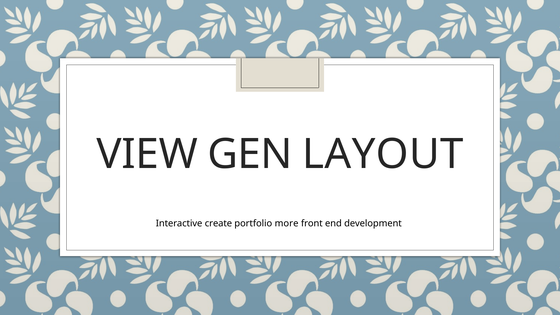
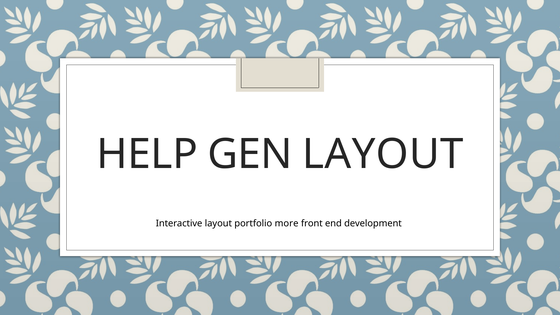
VIEW: VIEW -> HELP
Interactive create: create -> layout
